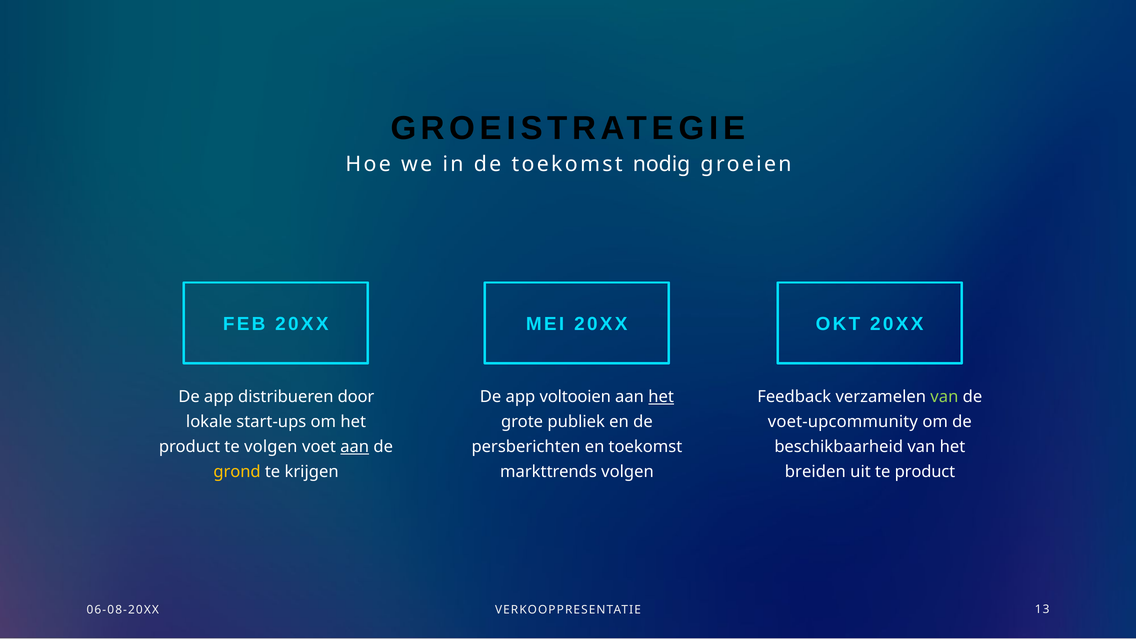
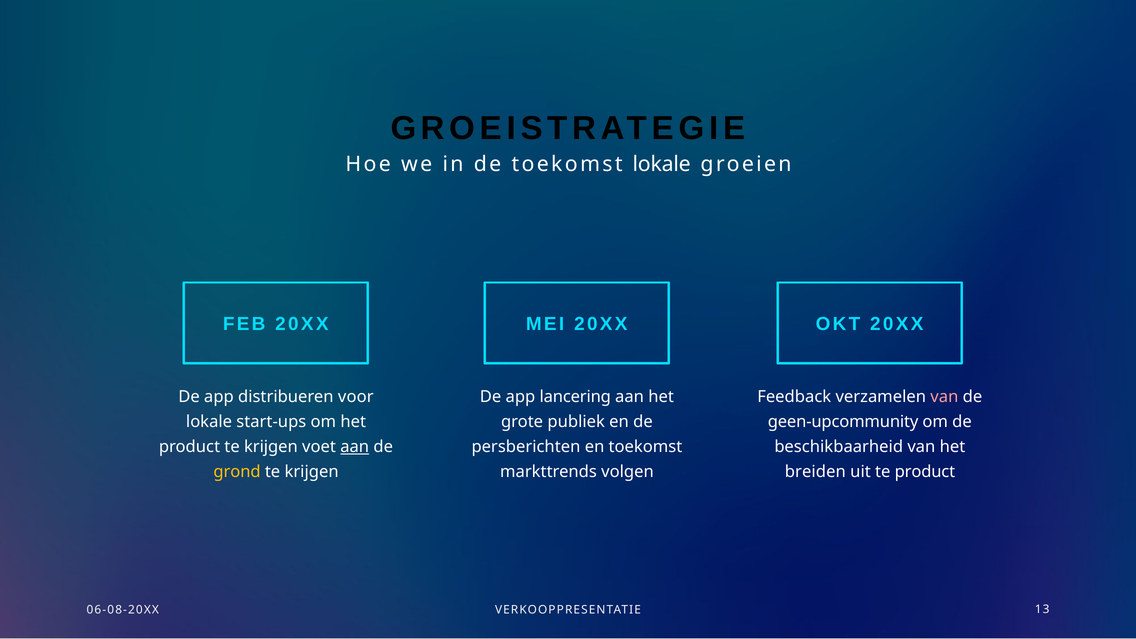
toekomst nodig: nodig -> lokale
door: door -> voor
voltooien: voltooien -> lancering
het at (661, 397) underline: present -> none
van at (944, 397) colour: light green -> pink
voet-upcommunity: voet-upcommunity -> geen-upcommunity
product te volgen: volgen -> krijgen
